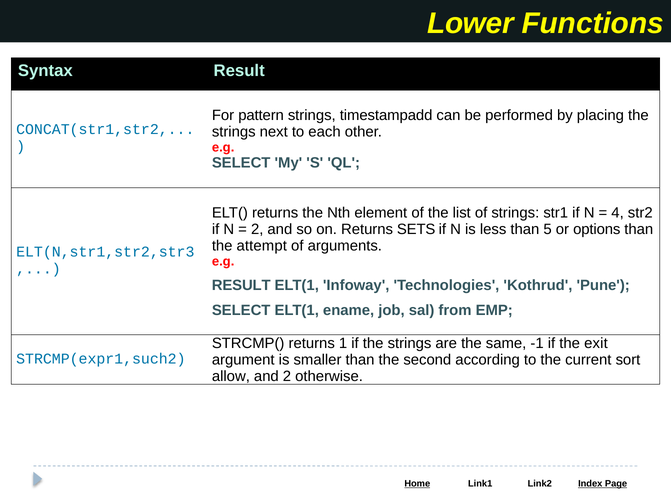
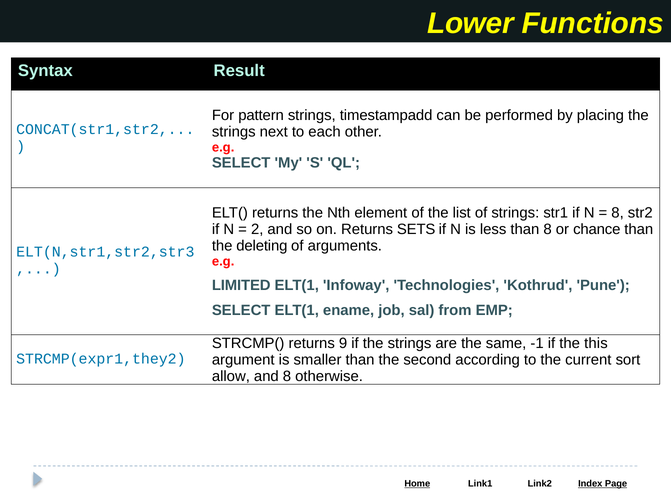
4 at (618, 213): 4 -> 8
than 5: 5 -> 8
options: options -> chance
attempt: attempt -> deleting
RESULT at (241, 285): RESULT -> LIMITED
1: 1 -> 9
exit: exit -> this
STRCMP(expr1,such2: STRCMP(expr1,such2 -> STRCMP(expr1,they2
and 2: 2 -> 8
